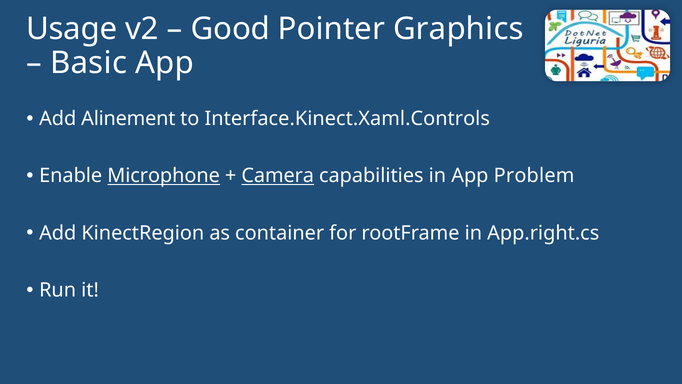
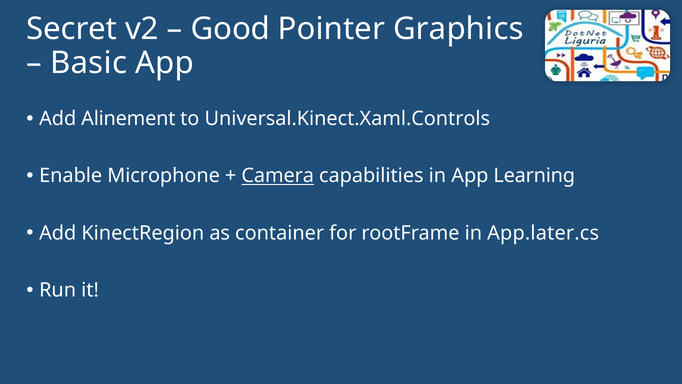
Usage: Usage -> Secret
Interface.Kinect.Xaml.Controls: Interface.Kinect.Xaml.Controls -> Universal.Kinect.Xaml.Controls
Microphone underline: present -> none
Problem: Problem -> Learning
App.right.cs: App.right.cs -> App.later.cs
